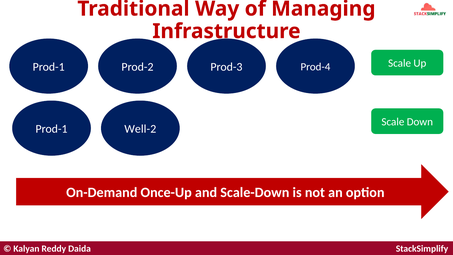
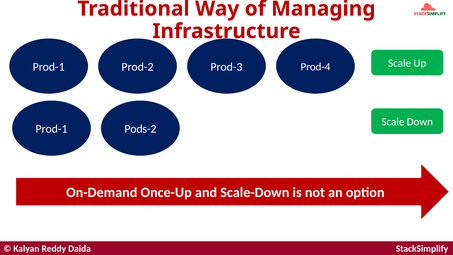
Well-2: Well-2 -> Pods-2
